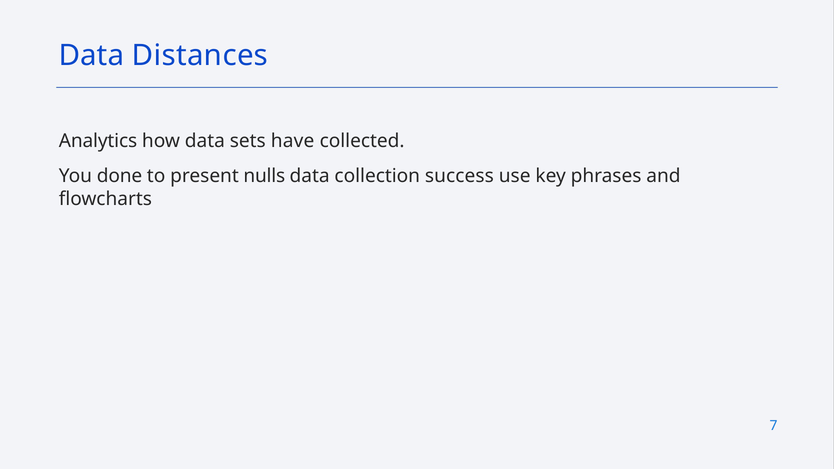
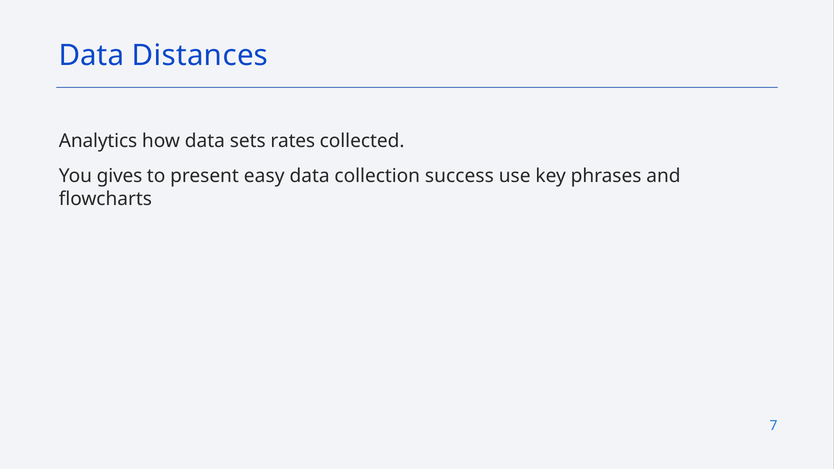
have: have -> rates
done: done -> gives
nulls: nulls -> easy
